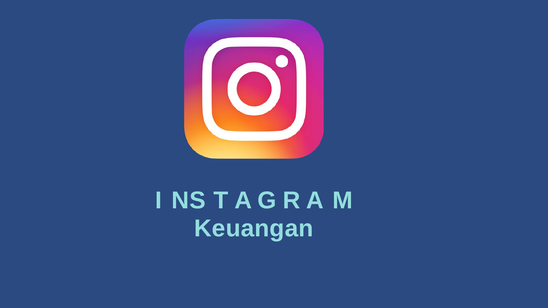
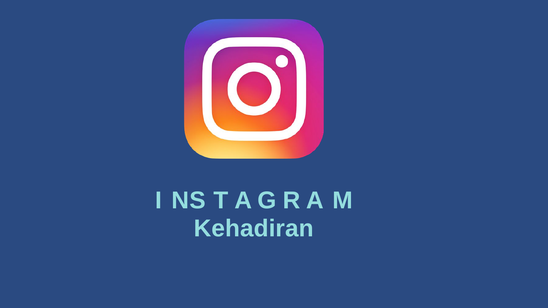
Keuangan: Keuangan -> Kehadiran
